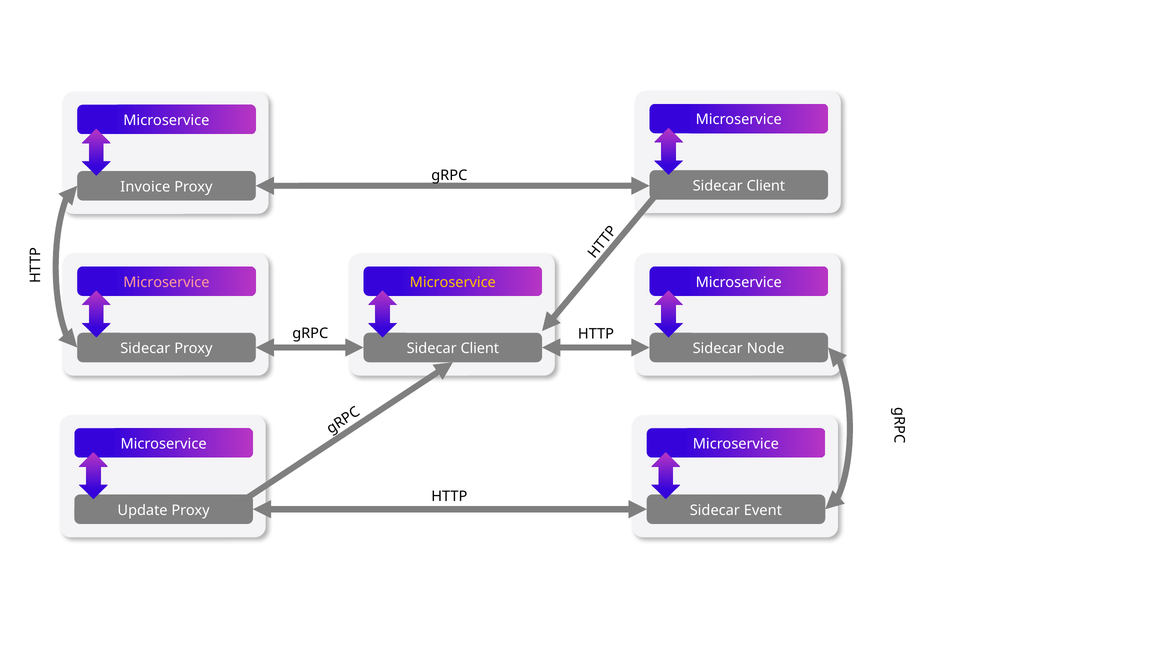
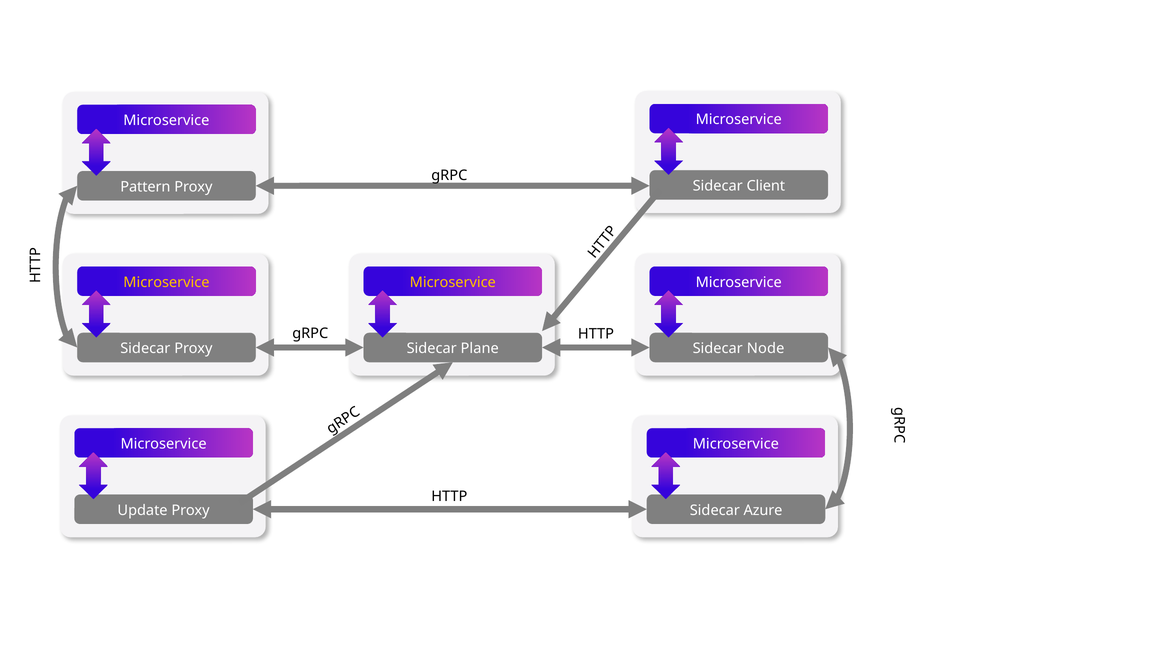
Invoice: Invoice -> Pattern
Microservice at (166, 282) colour: pink -> yellow
Client at (480, 349): Client -> Plane
Event: Event -> Azure
